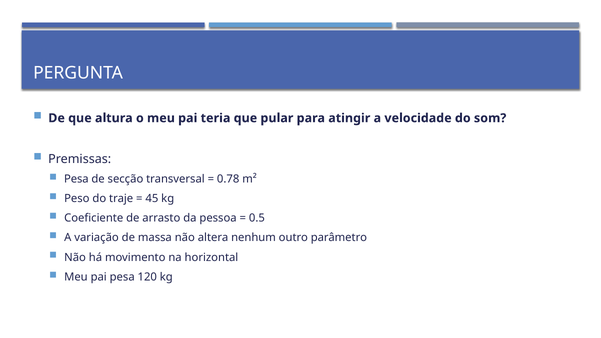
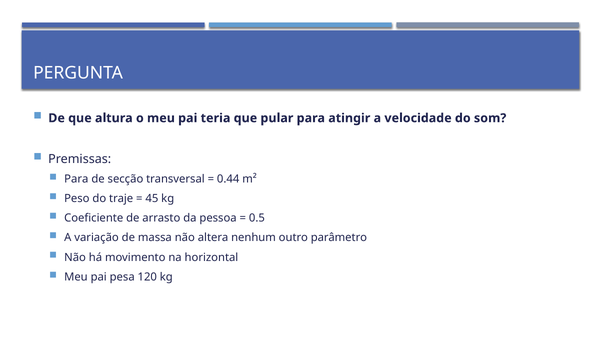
Pesa at (76, 179): Pesa -> Para
0.78: 0.78 -> 0.44
